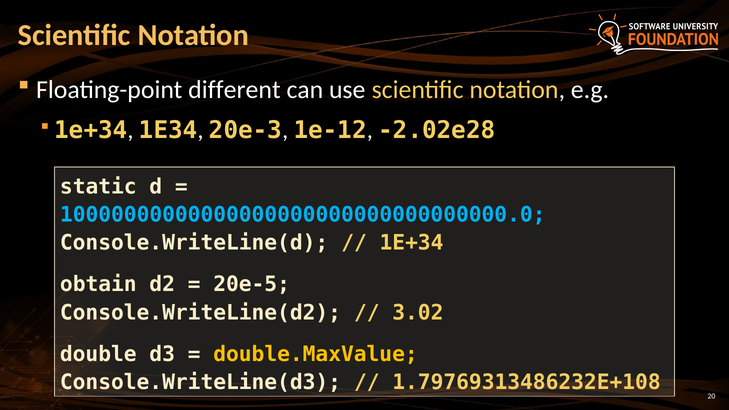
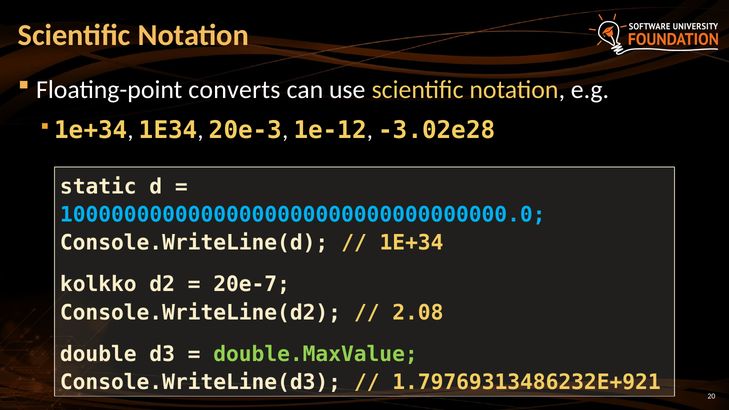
different: different -> converts
-2.02e28: -2.02e28 -> -3.02e28
obtain: obtain -> kolkko
20e-5: 20e-5 -> 20e-7
3.02: 3.02 -> 2.08
double.MaxValue colour: yellow -> light green
1.79769313486232E+108: 1.79769313486232E+108 -> 1.79769313486232E+921
